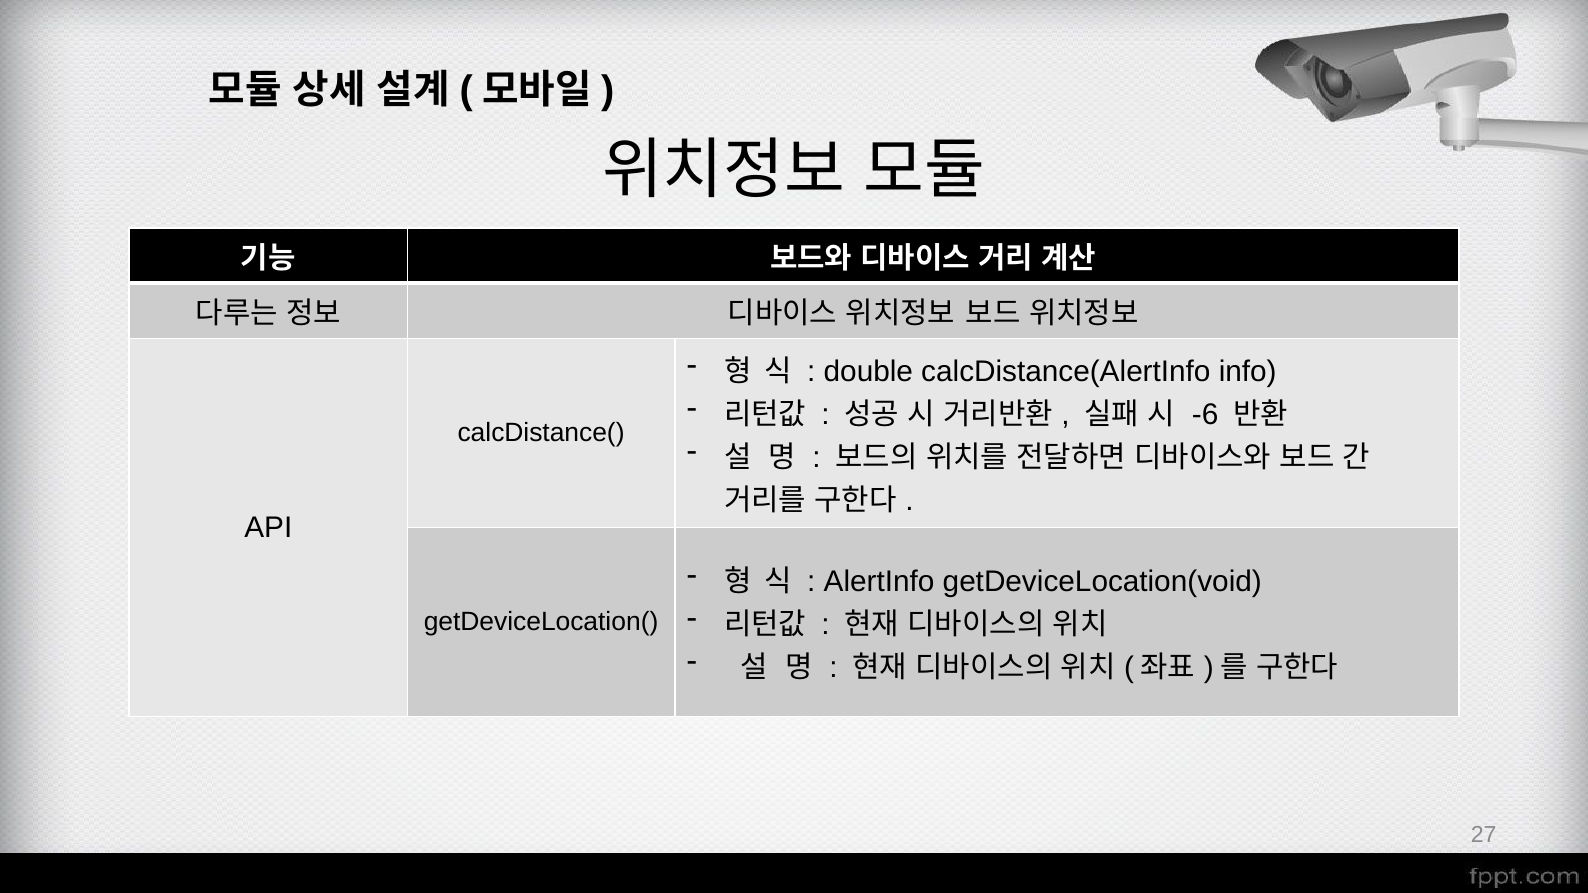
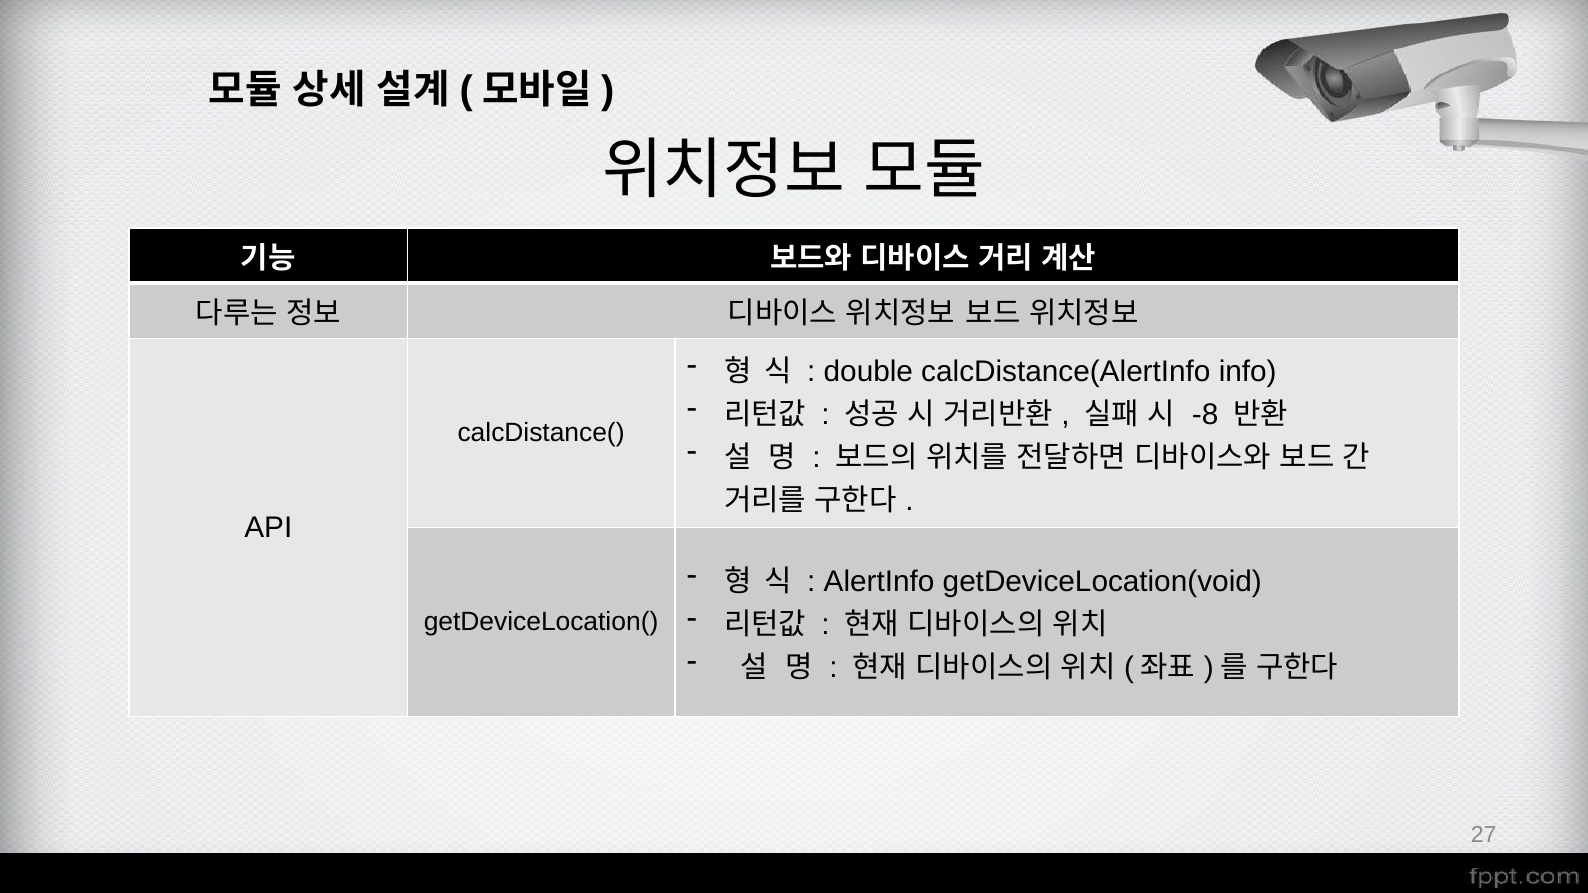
-6: -6 -> -8
